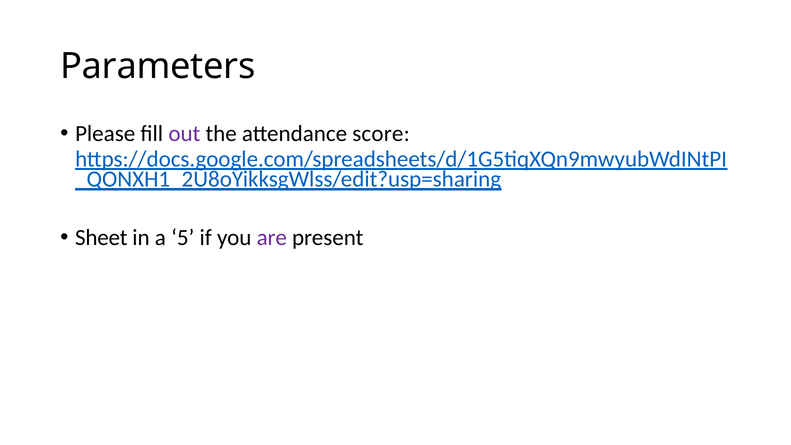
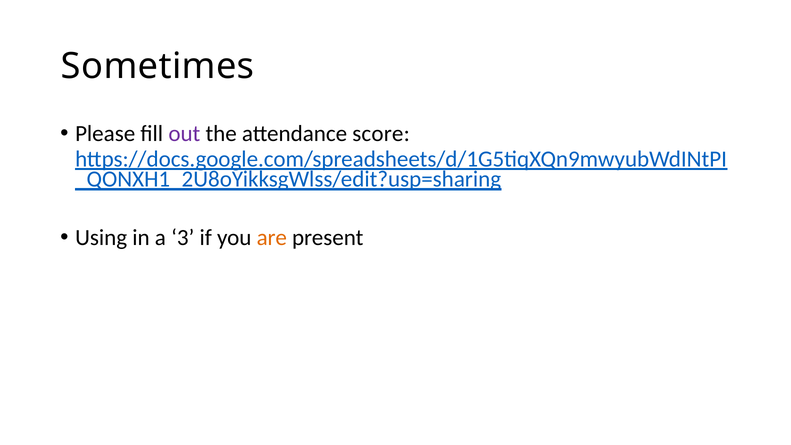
Parameters: Parameters -> Sometimes
Sheet: Sheet -> Using
5: 5 -> 3
are colour: purple -> orange
